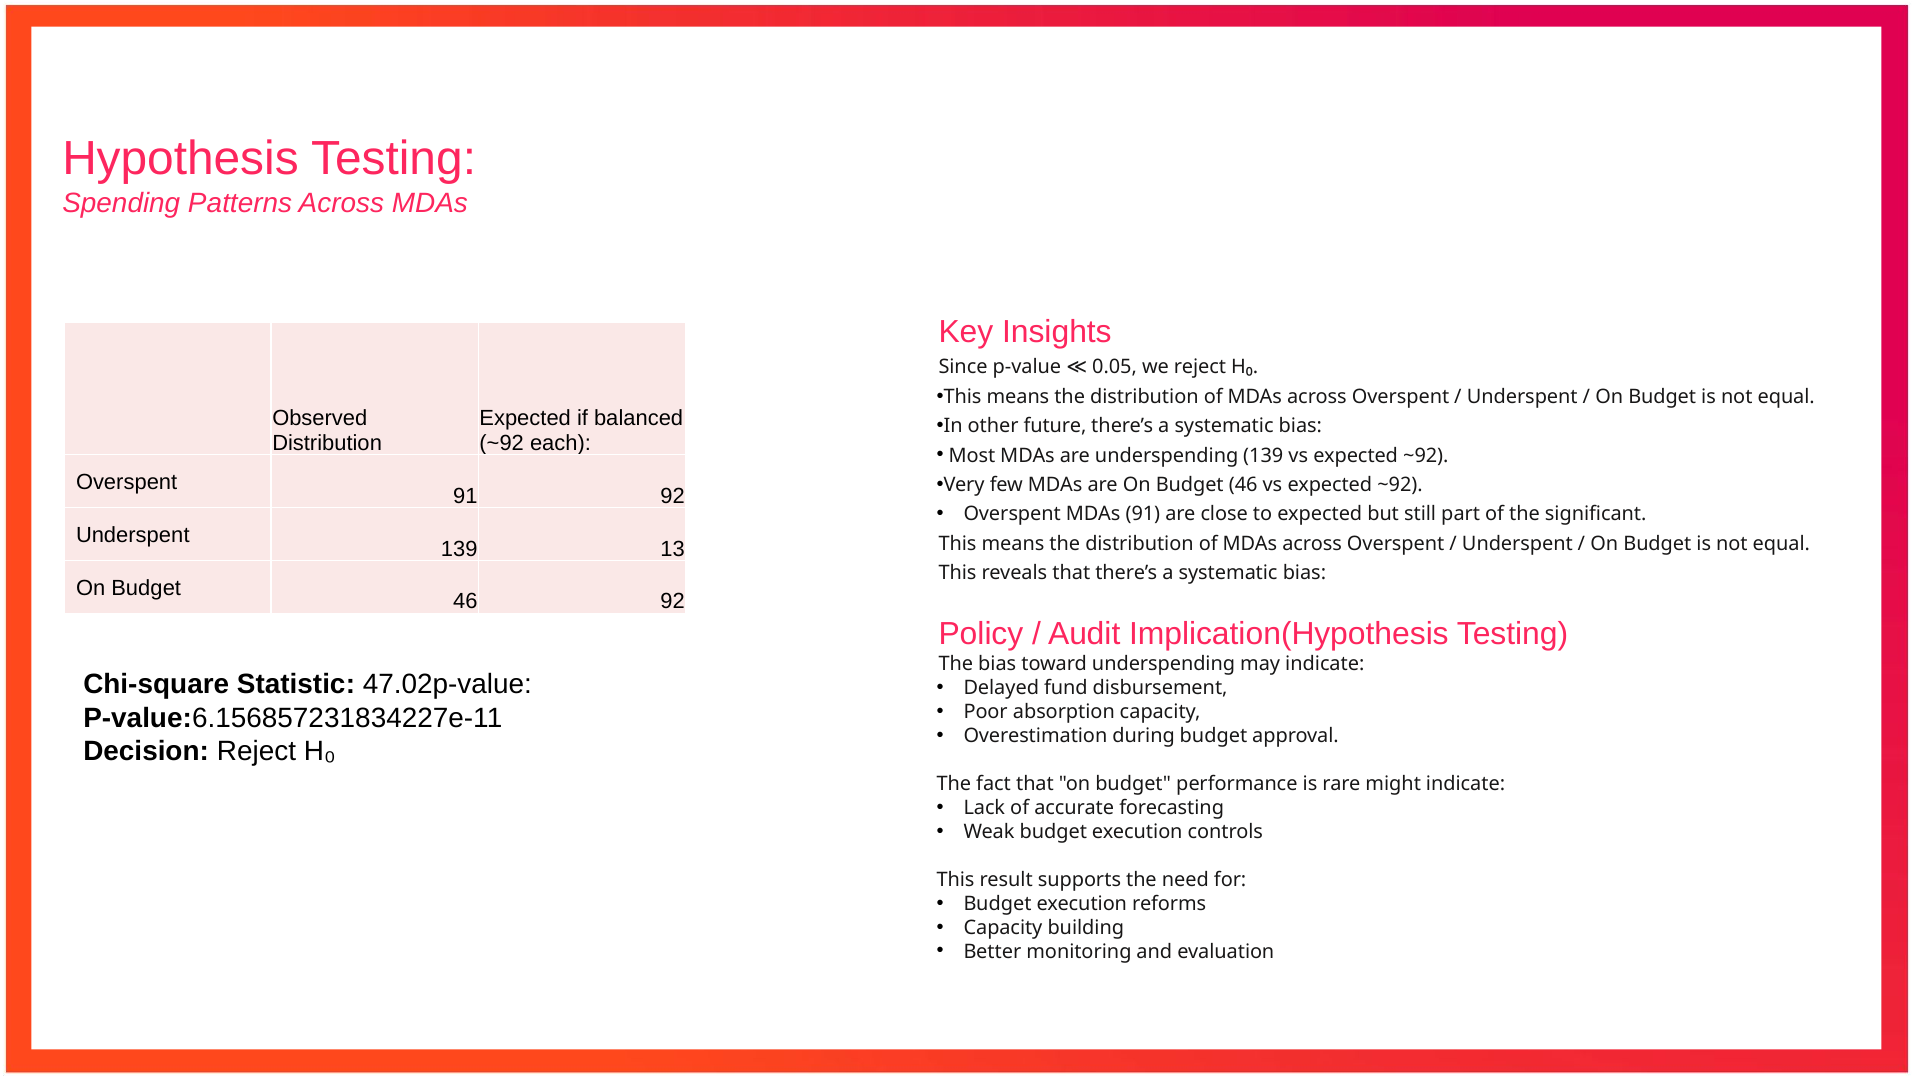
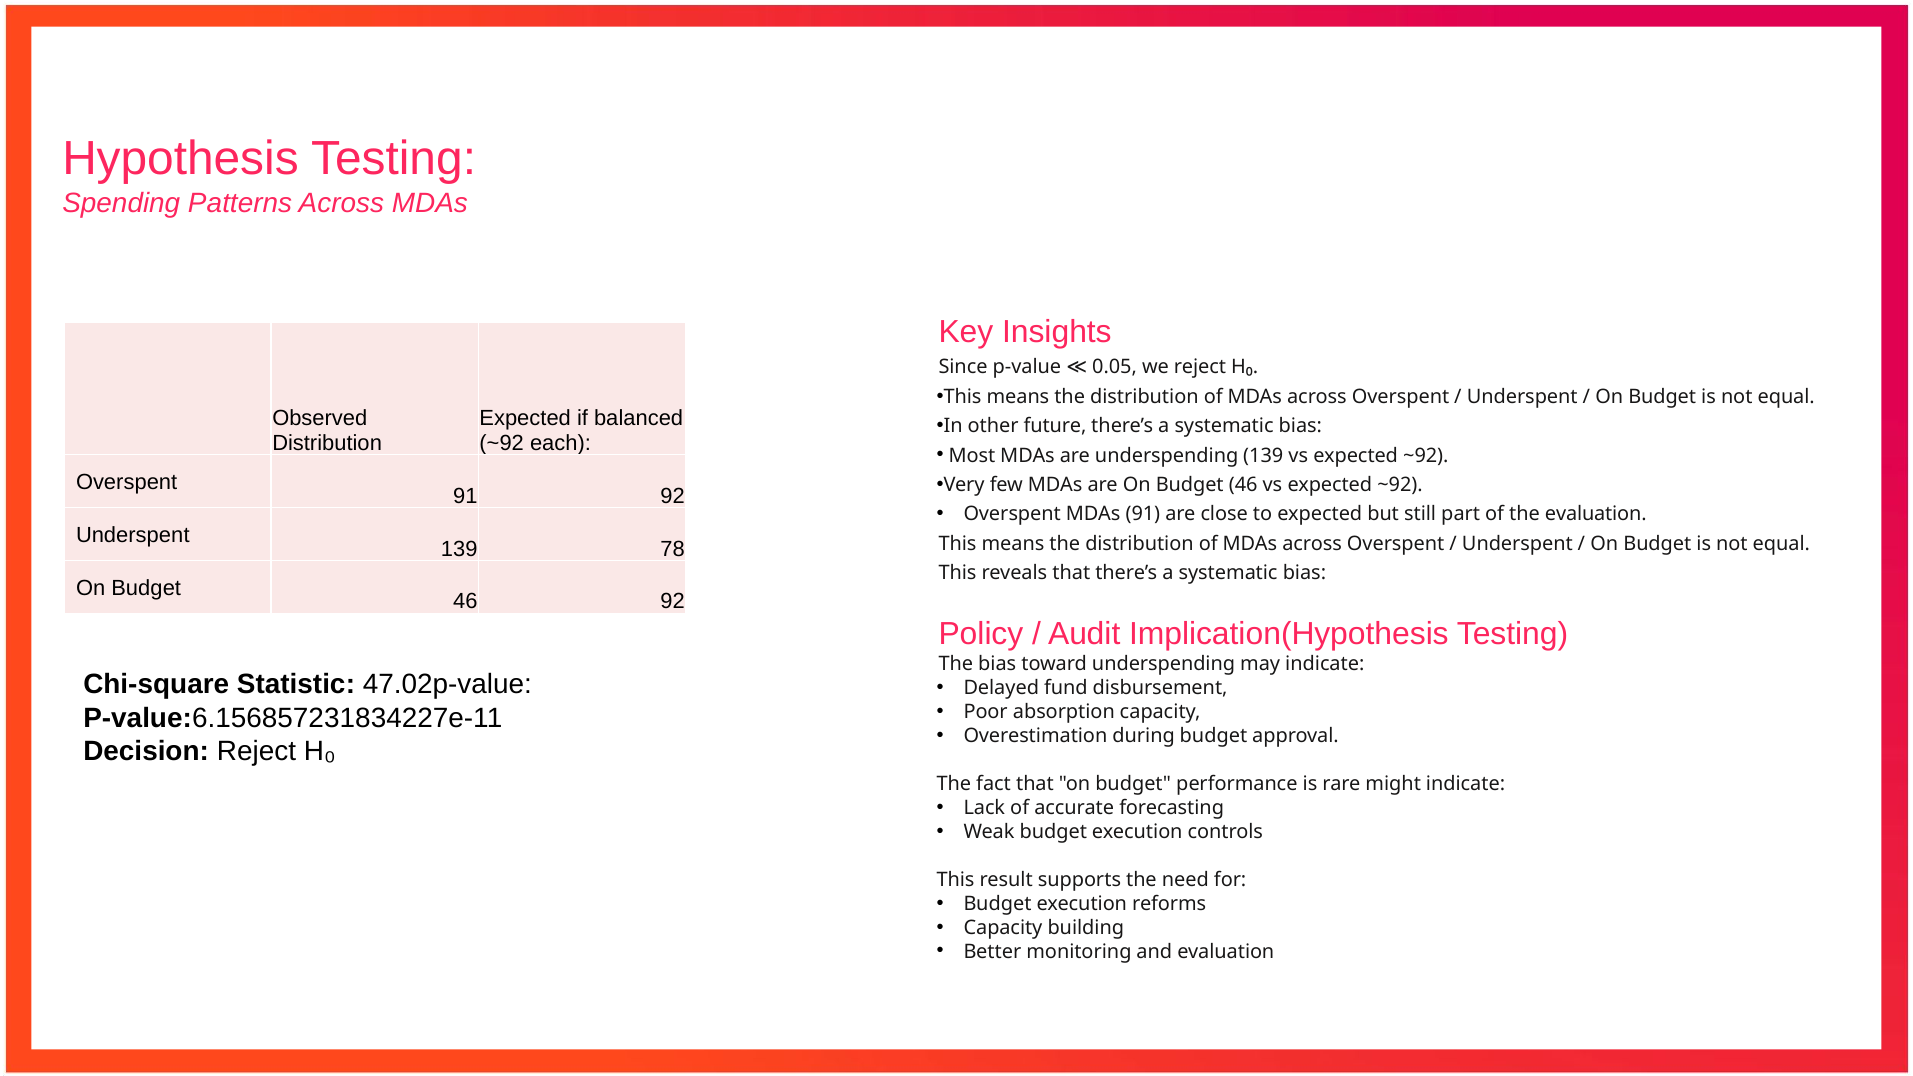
the significant: significant -> evaluation
13: 13 -> 78
